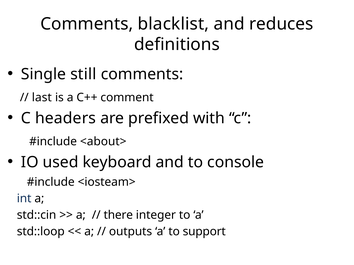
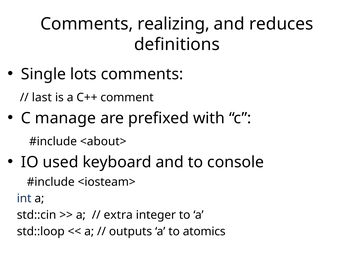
blacklist: blacklist -> realizing
still: still -> lots
headers: headers -> manage
there: there -> extra
support: support -> atomics
